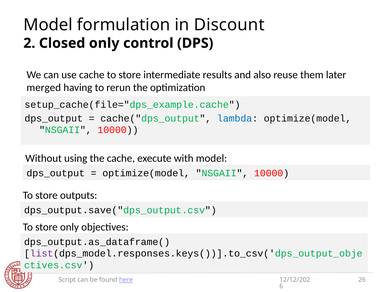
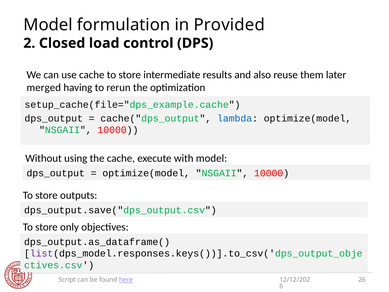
Discount: Discount -> Provided
Closed only: only -> load
